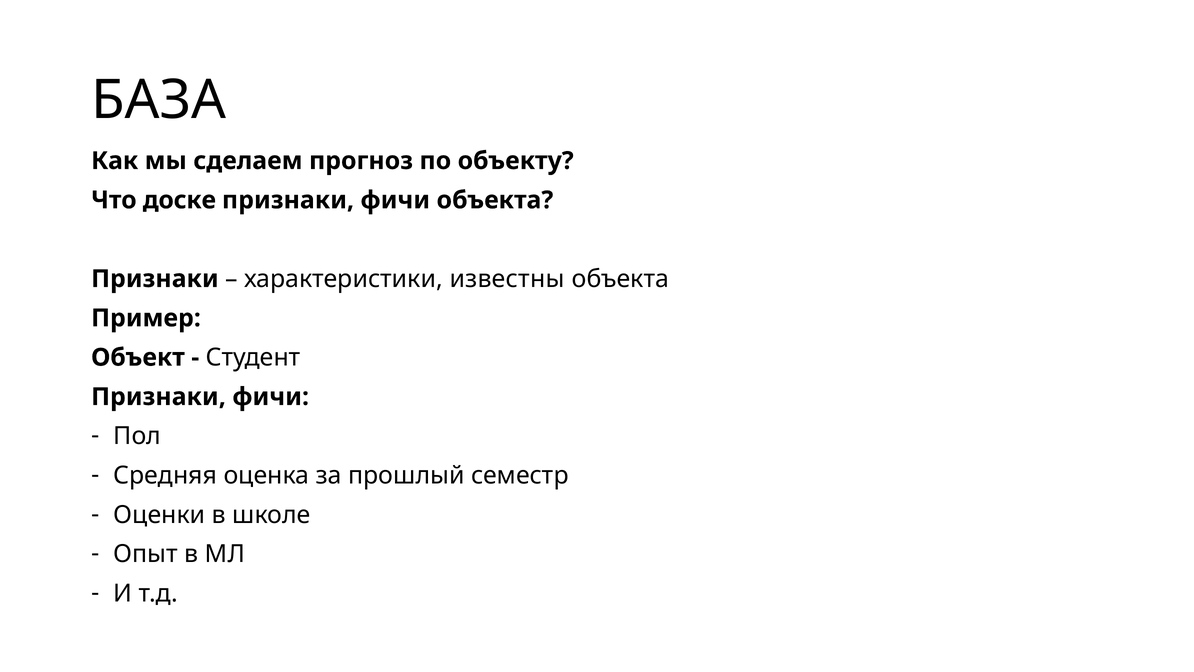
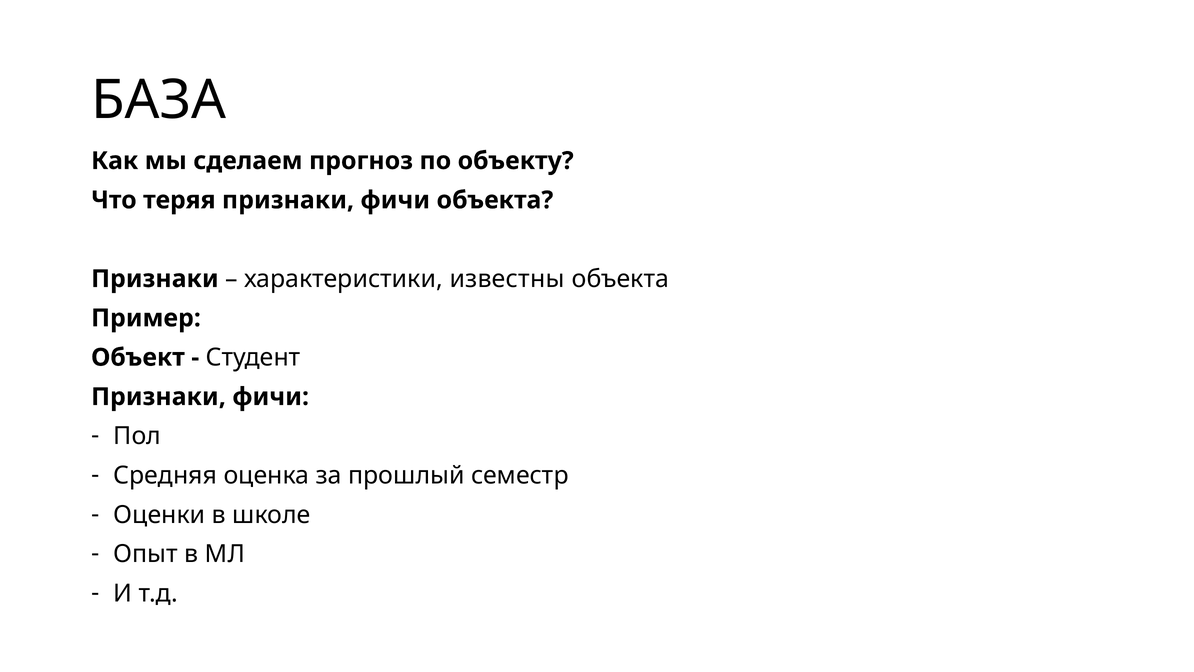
доске: доске -> теряя
